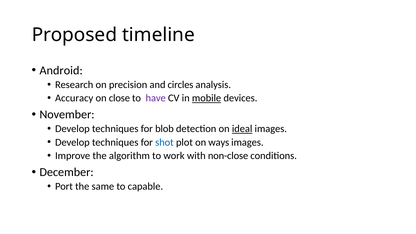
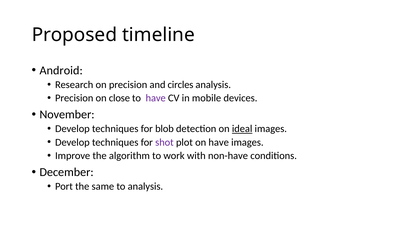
Accuracy at (74, 98): Accuracy -> Precision
mobile underline: present -> none
shot colour: blue -> purple
on ways: ways -> have
non-close: non-close -> non-have
to capable: capable -> analysis
